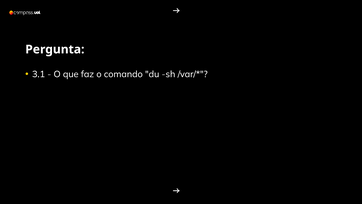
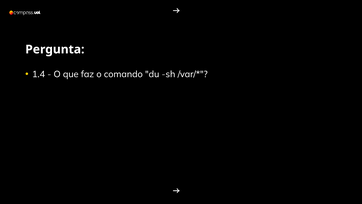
3.1: 3.1 -> 1.4
